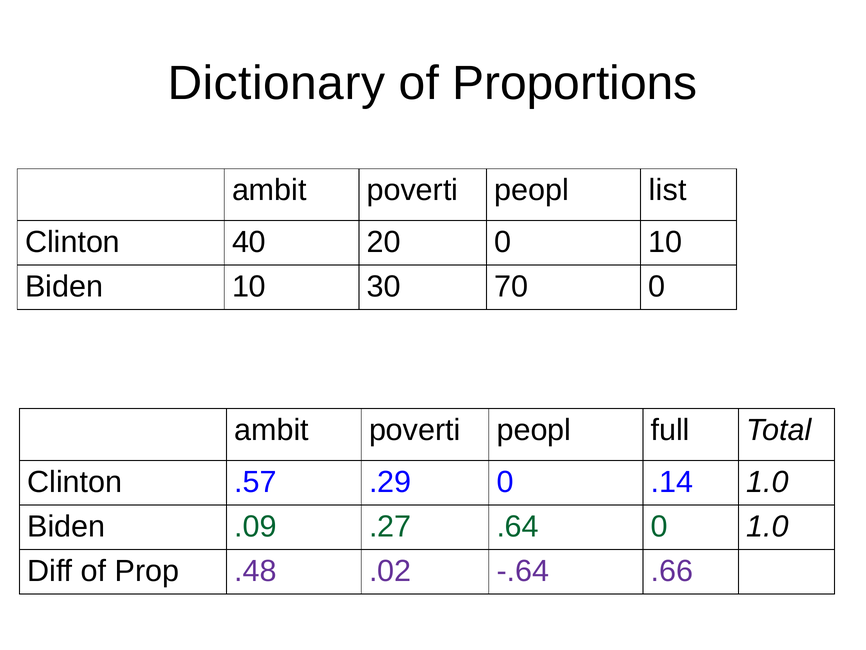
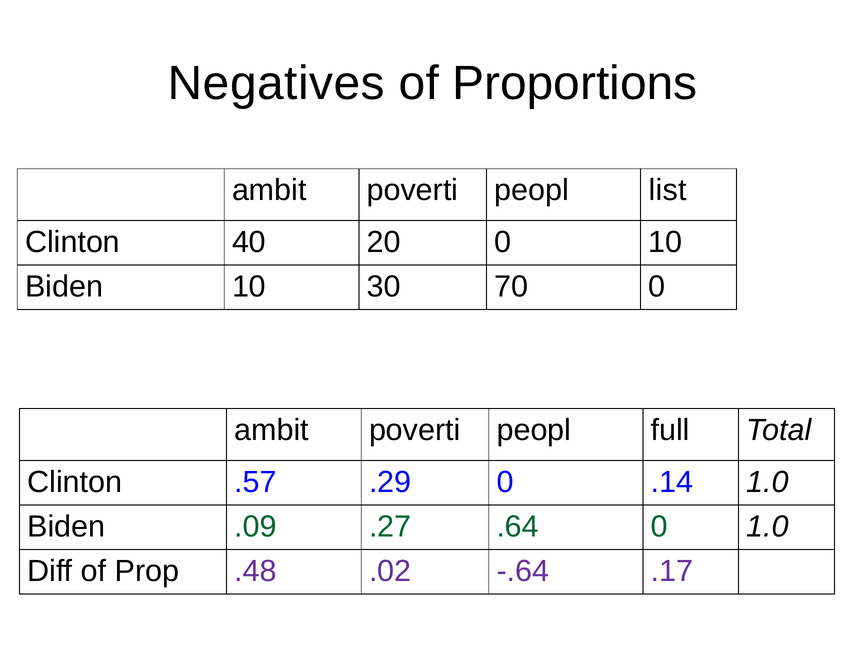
Dictionary: Dictionary -> Negatives
.66: .66 -> .17
